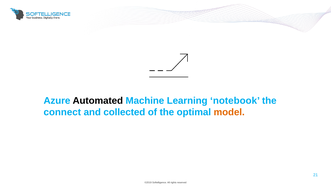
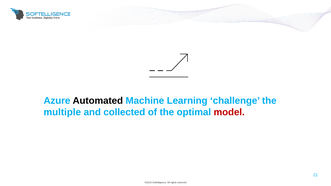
notebook: notebook -> challenge
connect: connect -> multiple
model colour: orange -> red
